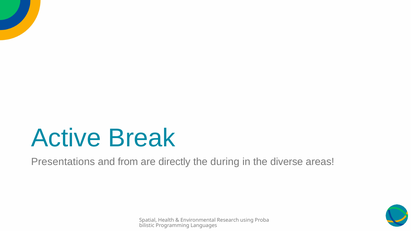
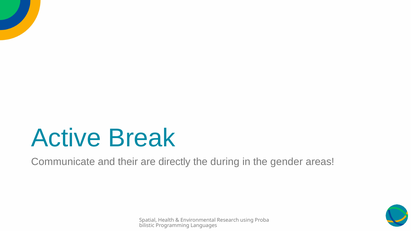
Presentations: Presentations -> Communicate
from: from -> their
diverse: diverse -> gender
